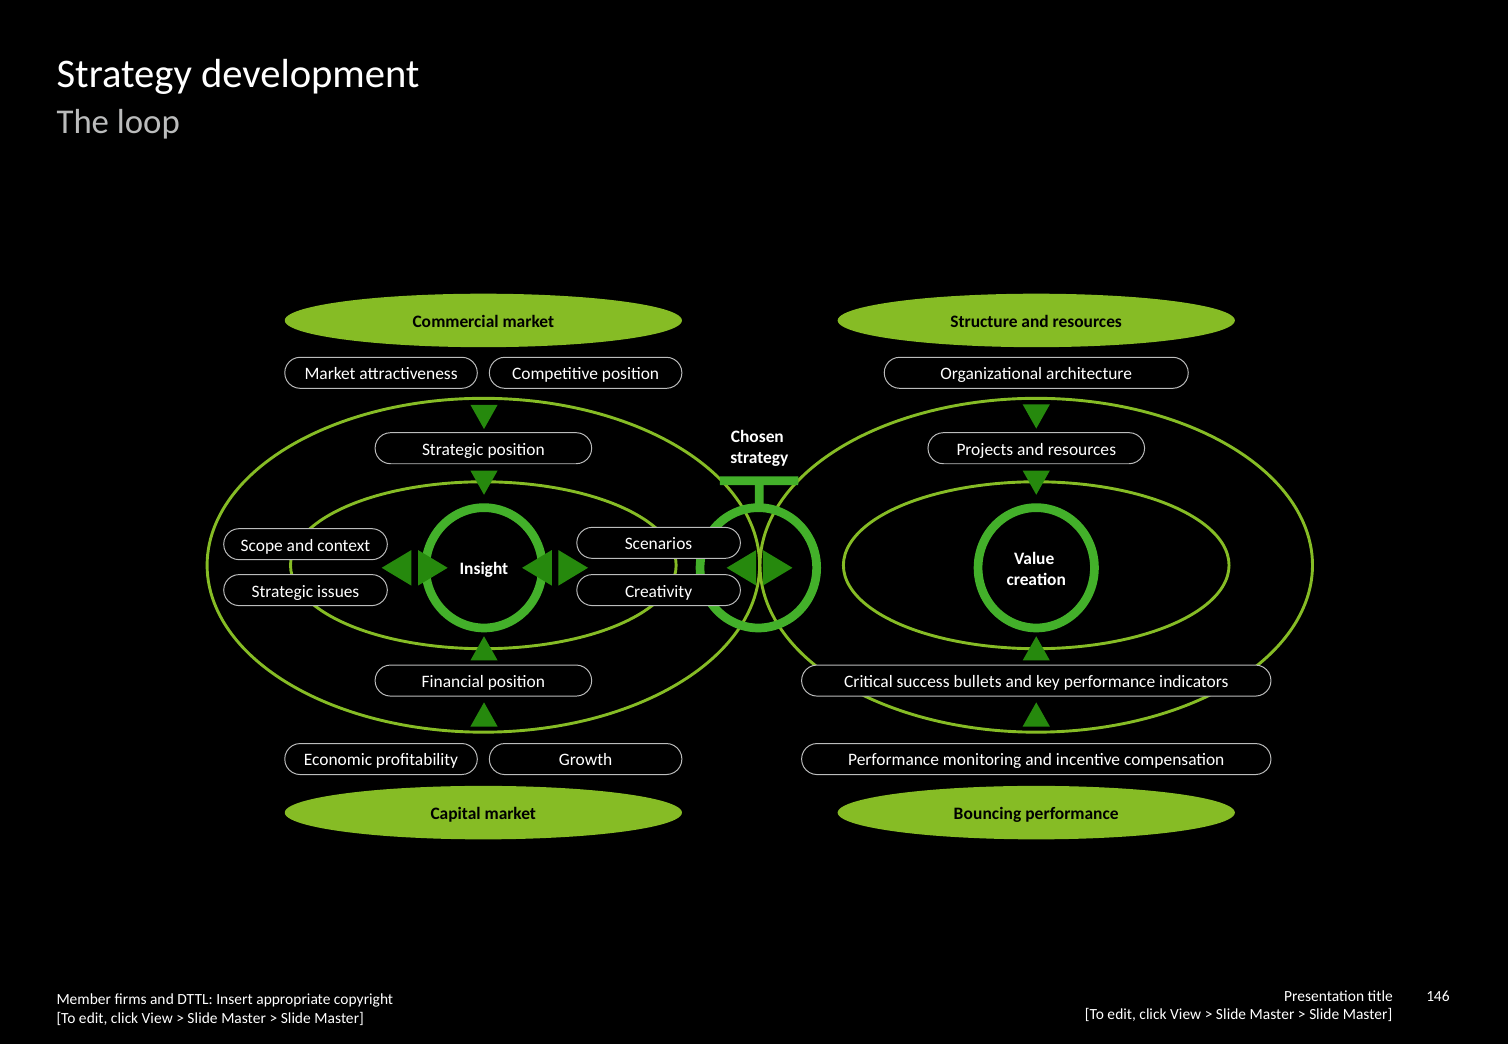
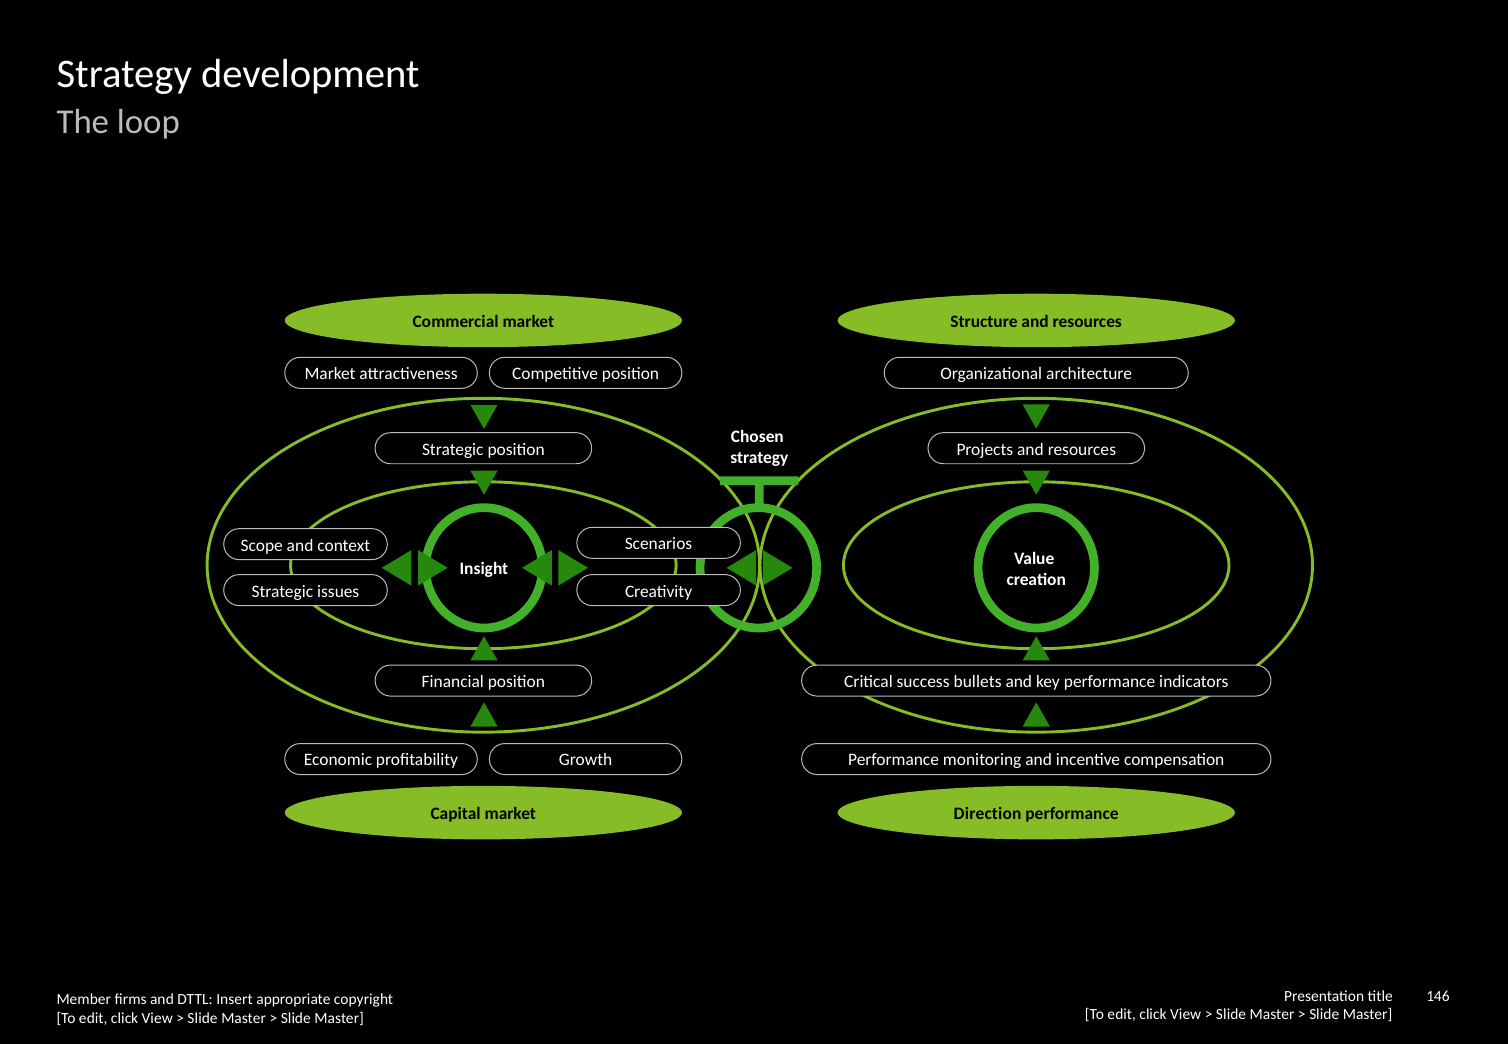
Bouncing: Bouncing -> Direction
